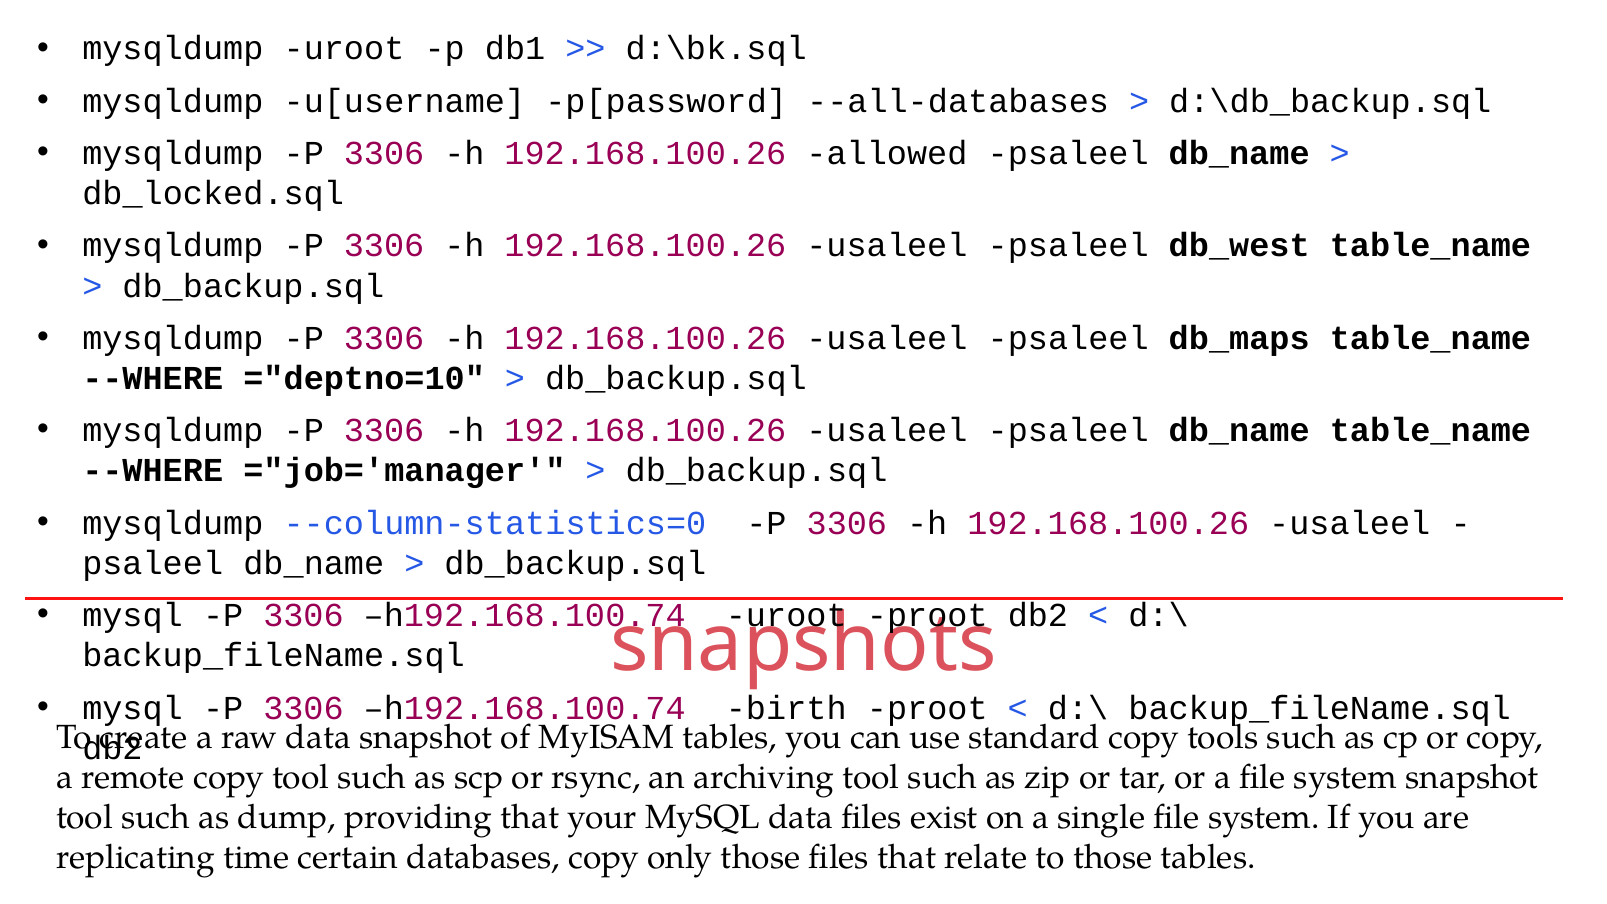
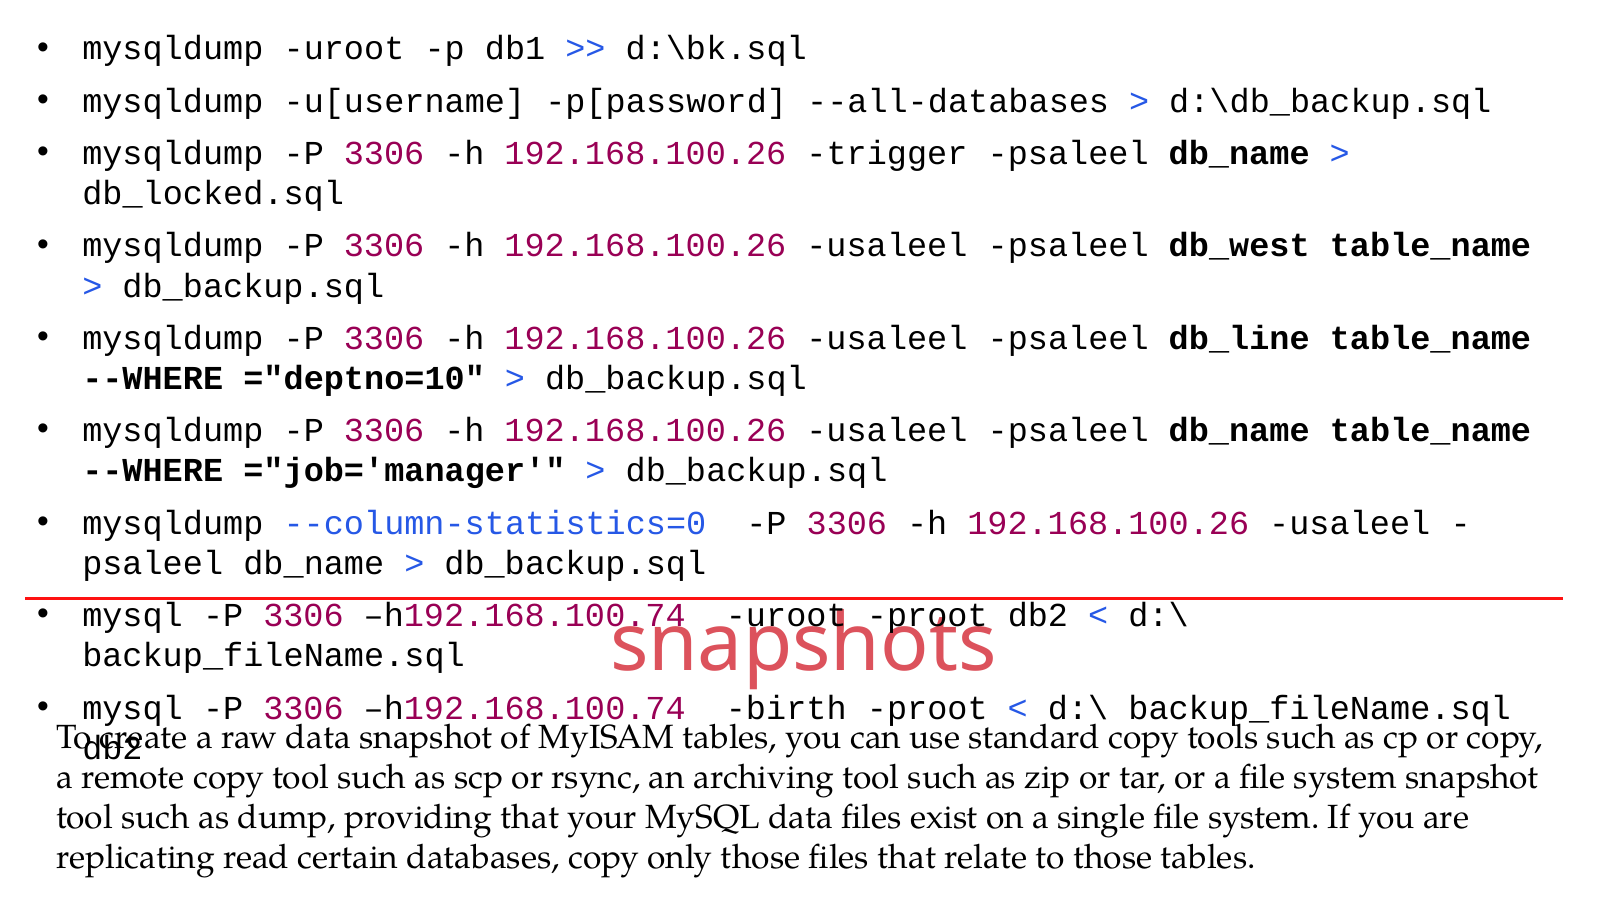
allowed: allowed -> trigger
db_maps: db_maps -> db_line
time: time -> read
